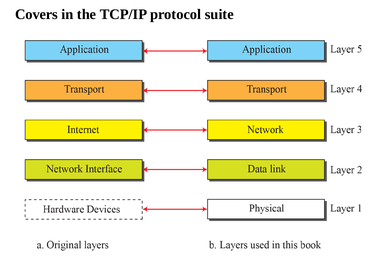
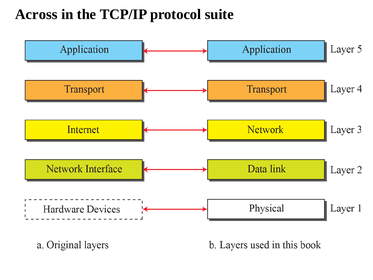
Covers: Covers -> Across
